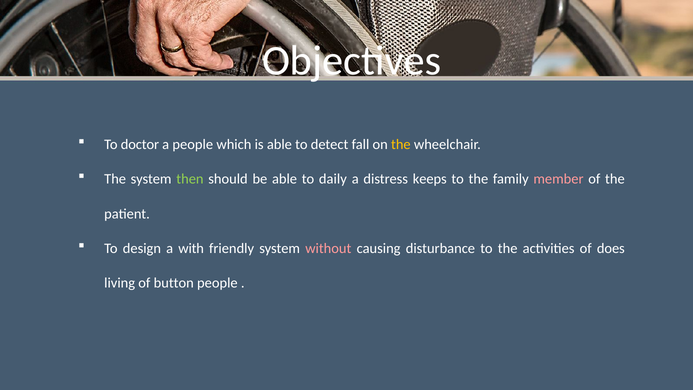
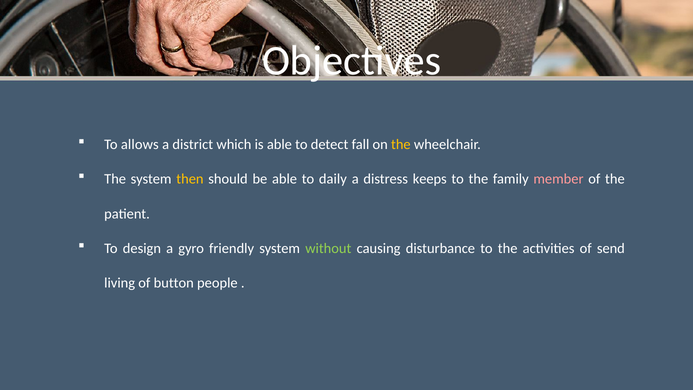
doctor: doctor -> allows
a people: people -> district
then colour: light green -> yellow
with: with -> gyro
without colour: pink -> light green
does: does -> send
